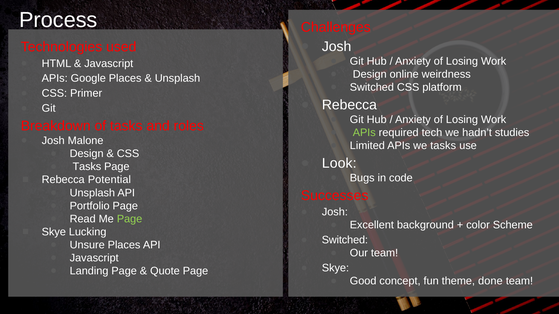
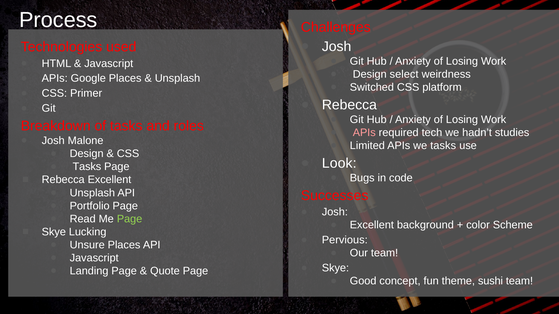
online: online -> select
APIs at (364, 133) colour: light green -> pink
Rebecca Potential: Potential -> Excellent
Switched at (345, 240): Switched -> Pervious
done: done -> sushi
